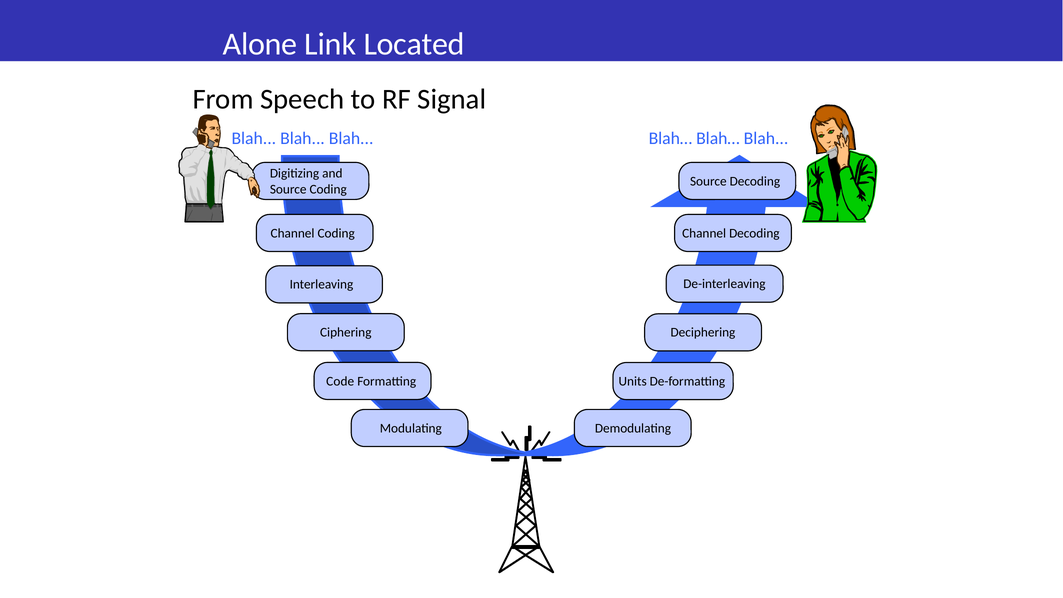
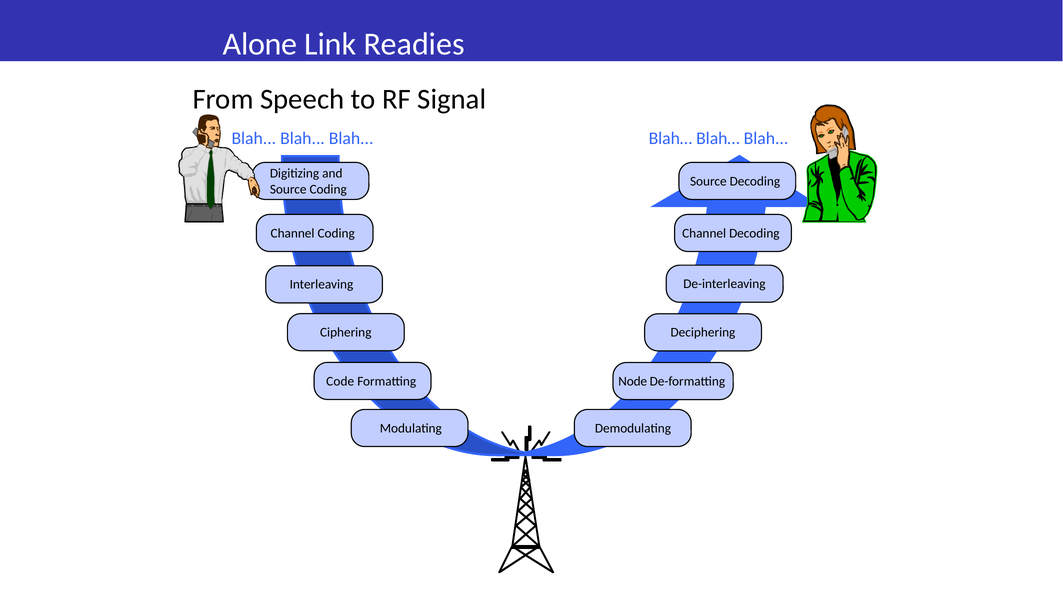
Located: Located -> Readies
Units: Units -> Node
